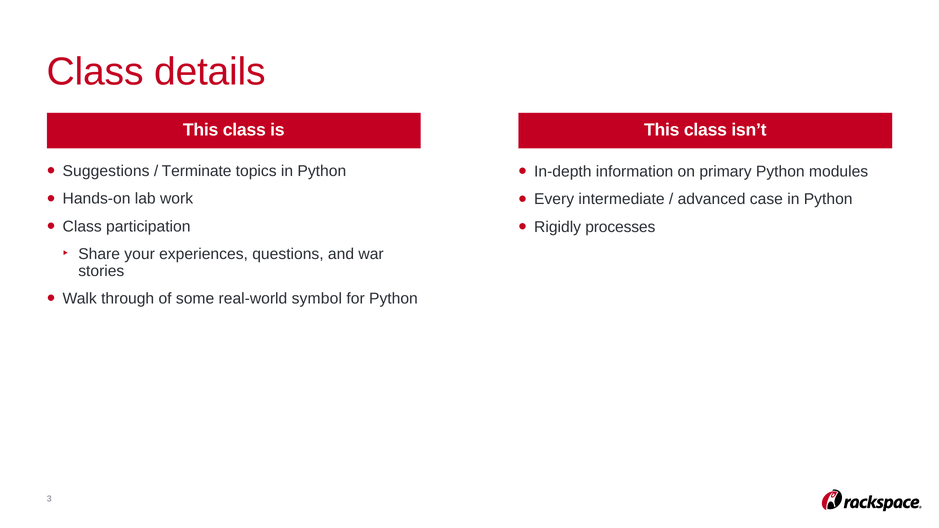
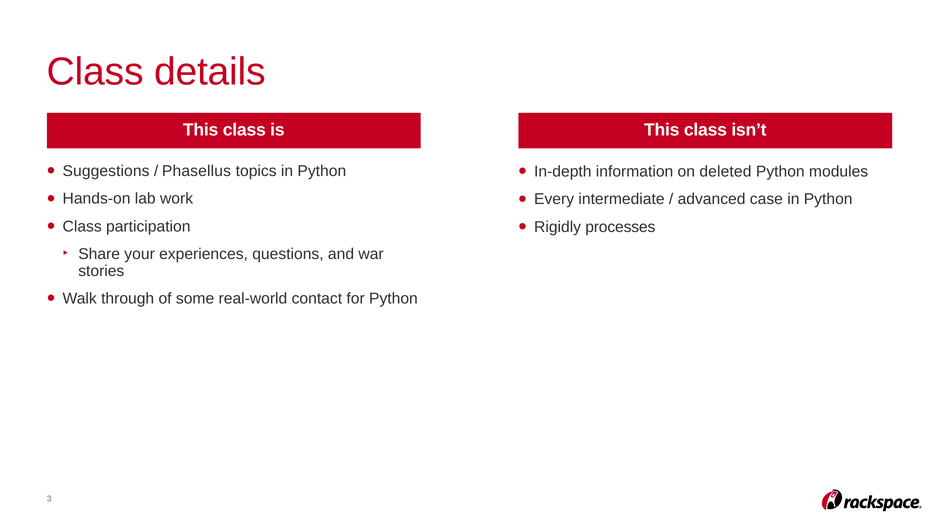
Terminate: Terminate -> Phasellus
primary: primary -> deleted
symbol: symbol -> contact
